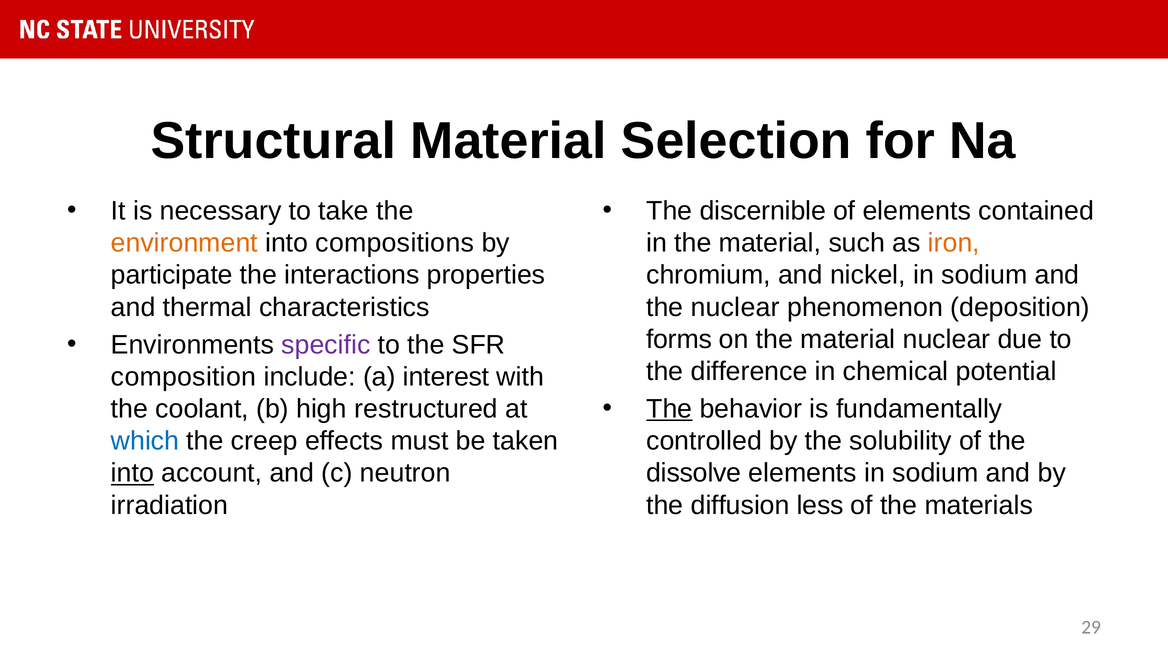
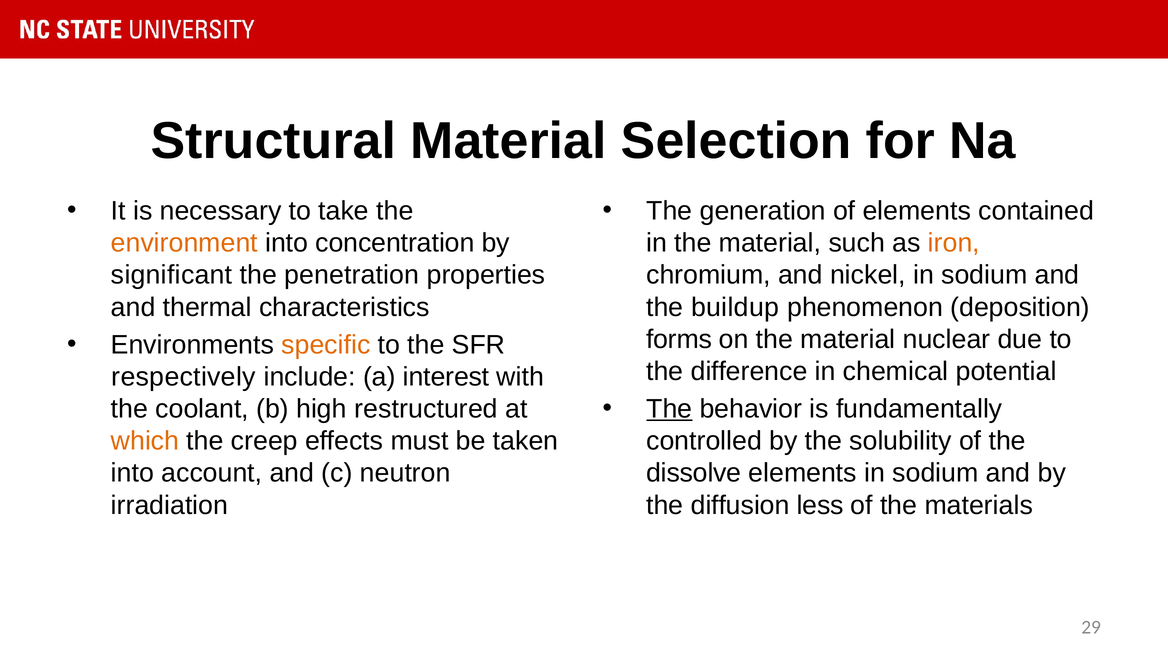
discernible: discernible -> generation
compositions: compositions -> concentration
participate: participate -> significant
interactions: interactions -> penetration
the nuclear: nuclear -> buildup
specific colour: purple -> orange
composition: composition -> respectively
which colour: blue -> orange
into at (132, 473) underline: present -> none
